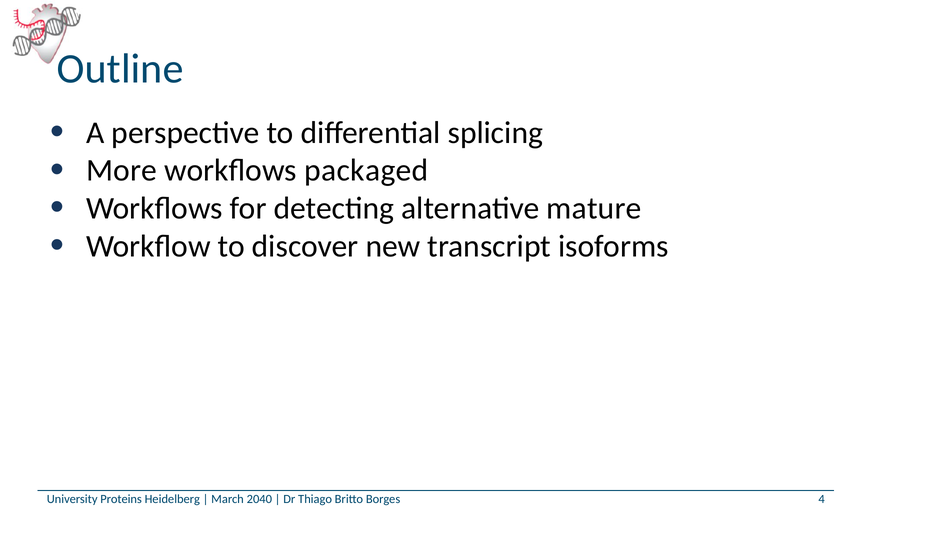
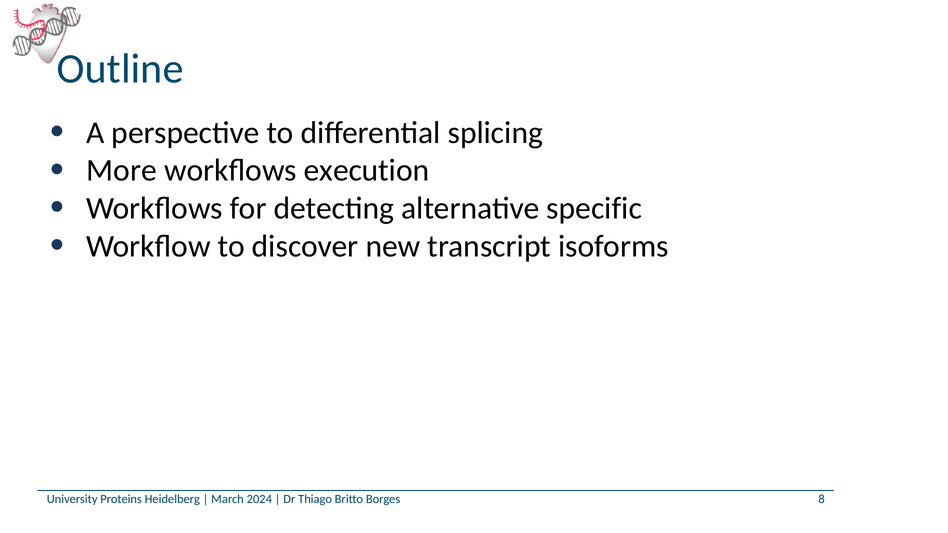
packaged: packaged -> execution
mature: mature -> specific
2040: 2040 -> 2024
4: 4 -> 8
